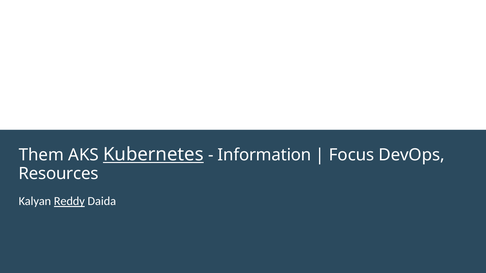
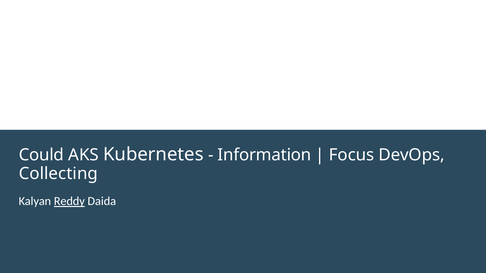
Them: Them -> Could
Kubernetes underline: present -> none
Resources: Resources -> Collecting
